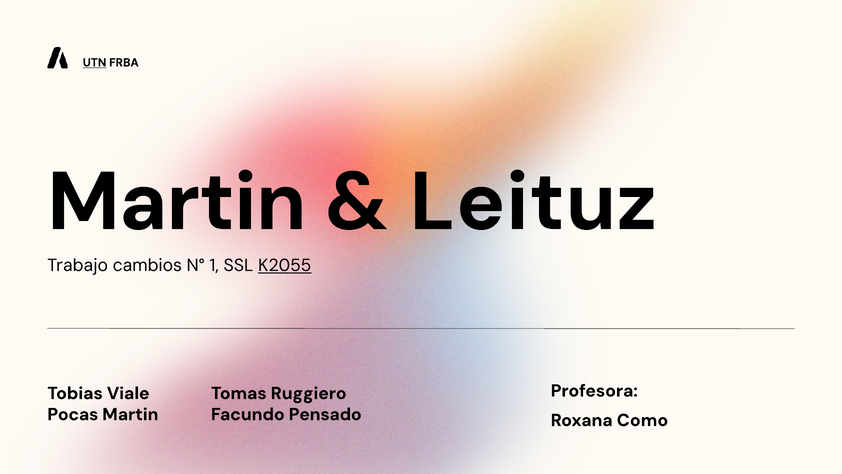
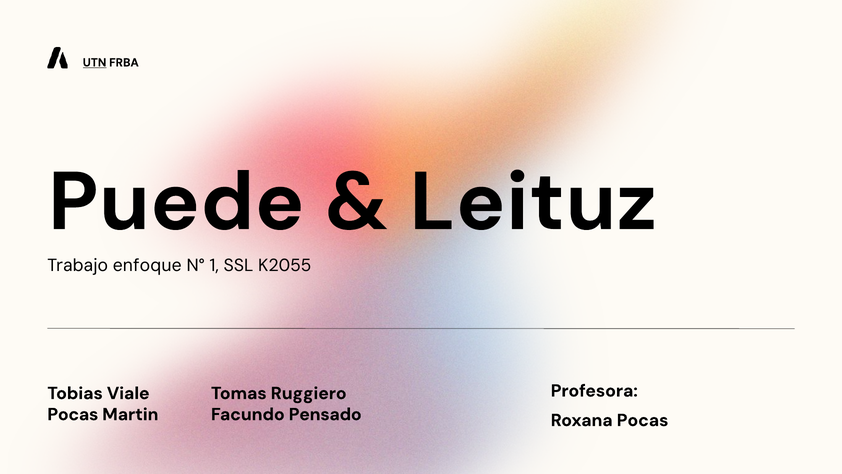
Martin at (177, 202): Martin -> Puede
cambios: cambios -> enfoque
K2055 underline: present -> none
Roxana Como: Como -> Pocas
